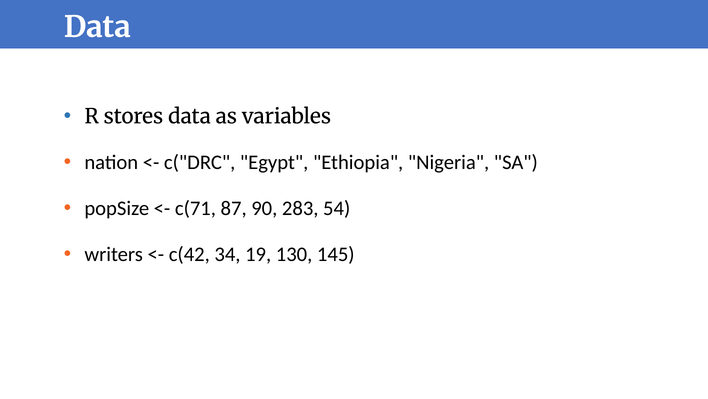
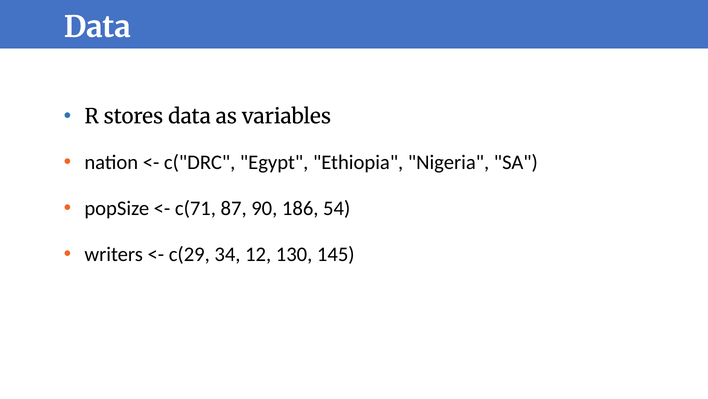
283: 283 -> 186
c(42: c(42 -> c(29
19: 19 -> 12
